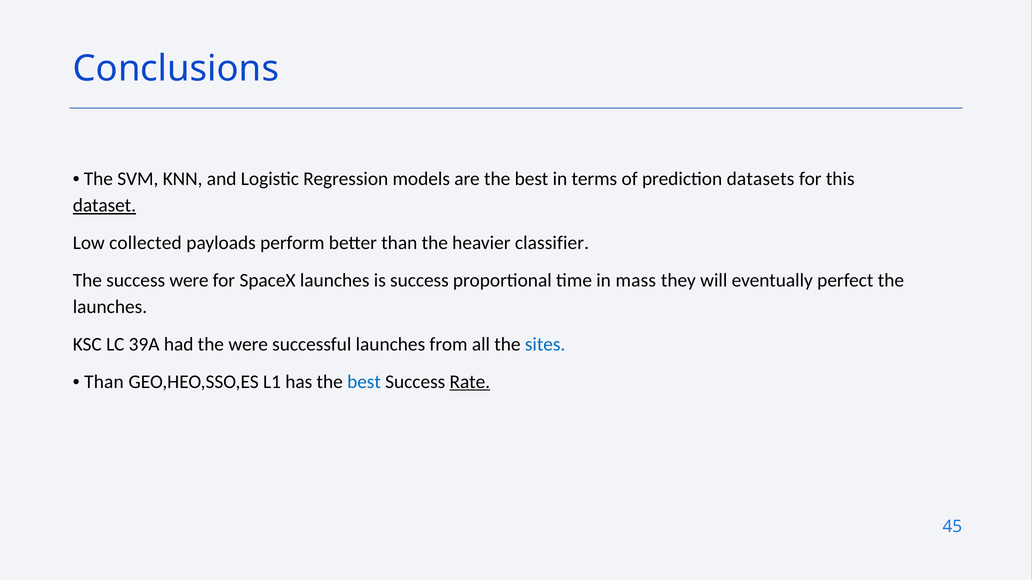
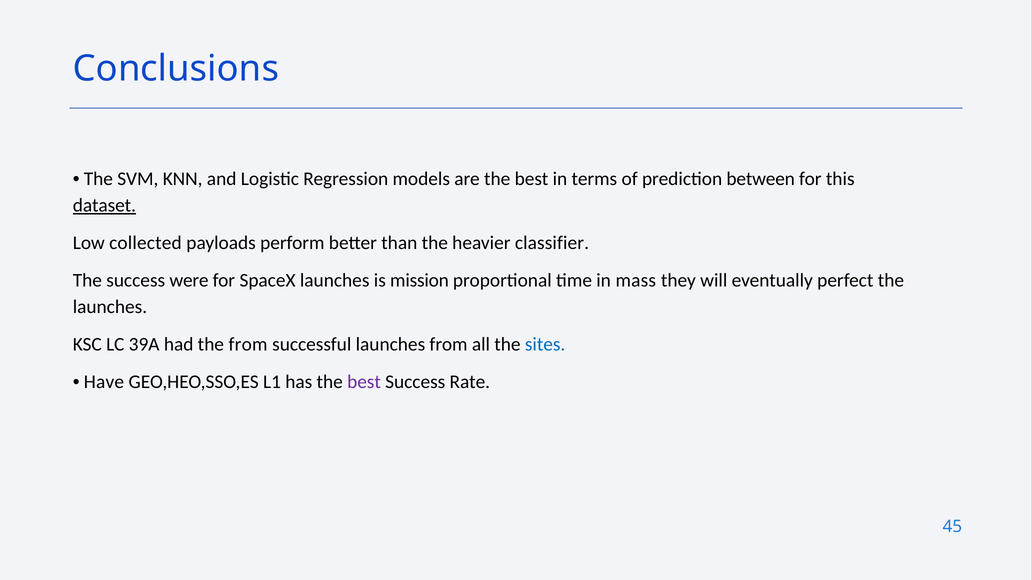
datasets: datasets -> between
is success: success -> mission
the were: were -> from
Than at (104, 382): Than -> Have
best at (364, 382) colour: blue -> purple
Rate underline: present -> none
